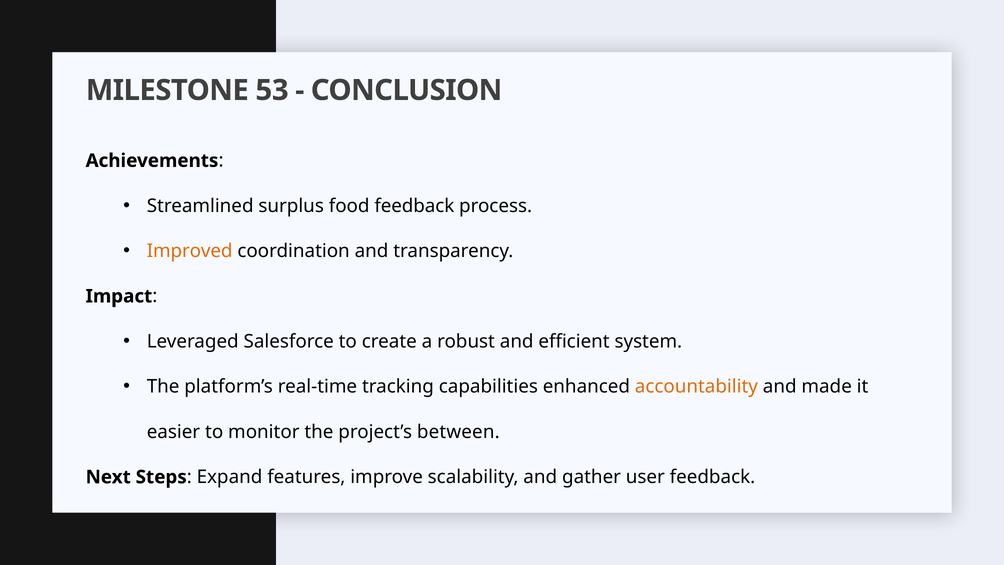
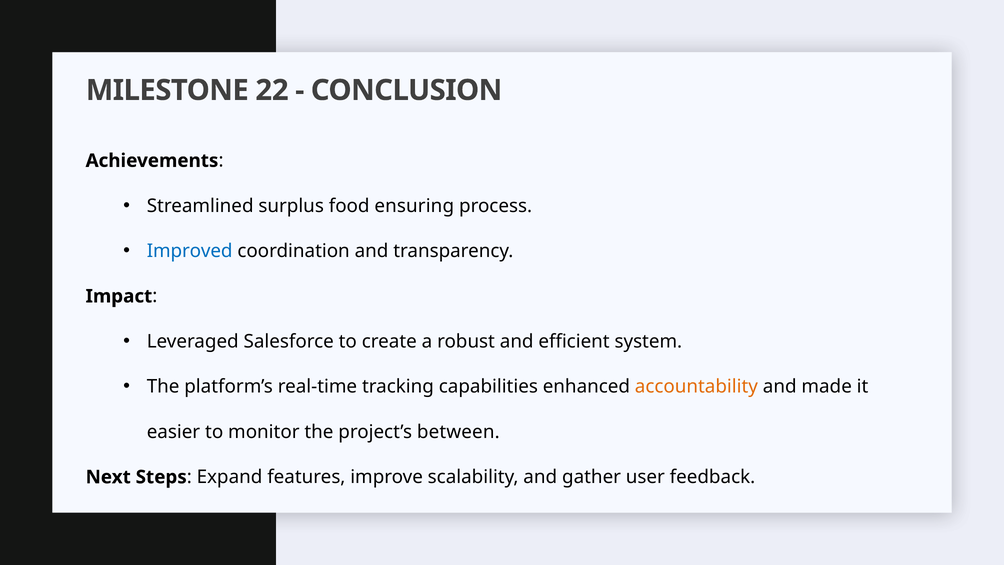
53: 53 -> 22
food feedback: feedback -> ensuring
Improved colour: orange -> blue
